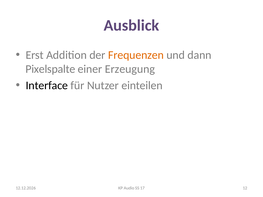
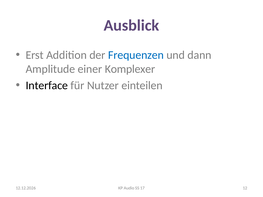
Frequenzen colour: orange -> blue
Pixelspalte: Pixelspalte -> Amplitude
Erzeugung: Erzeugung -> Komplexer
